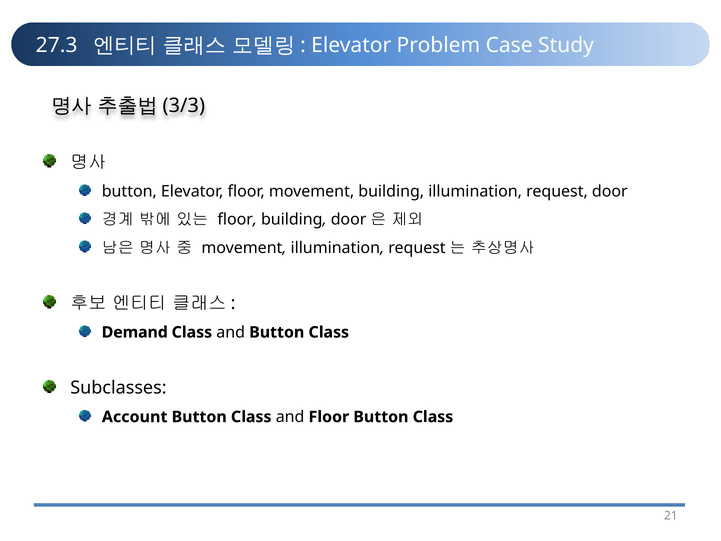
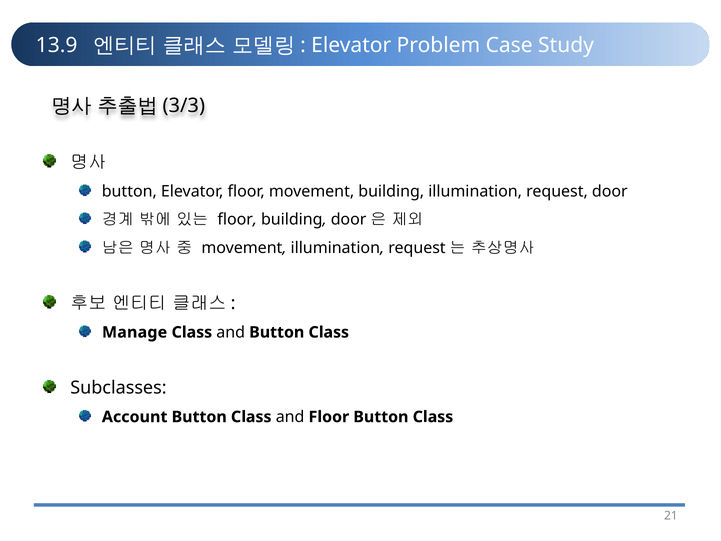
27.3: 27.3 -> 13.9
Demand: Demand -> Manage
